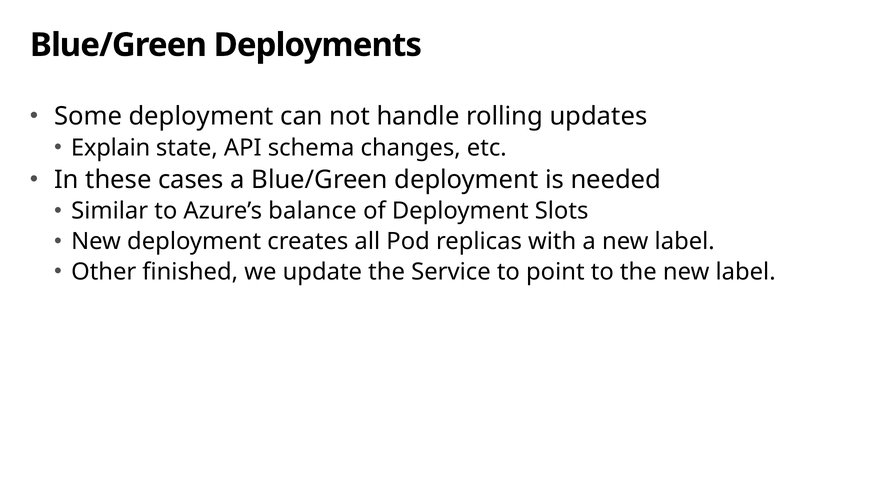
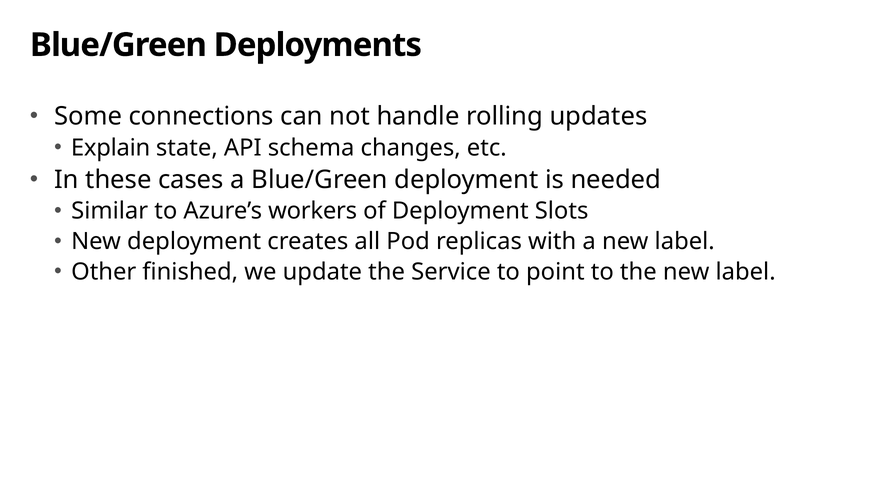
Some deployment: deployment -> connections
balance: balance -> workers
